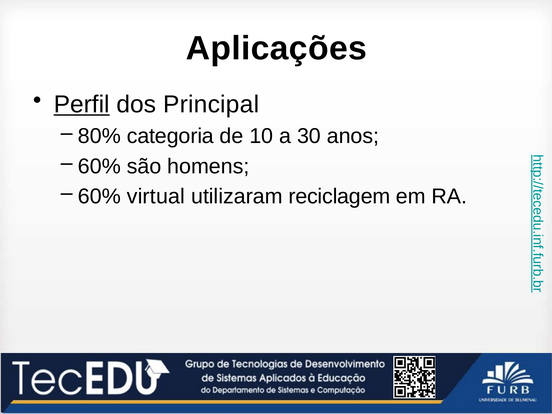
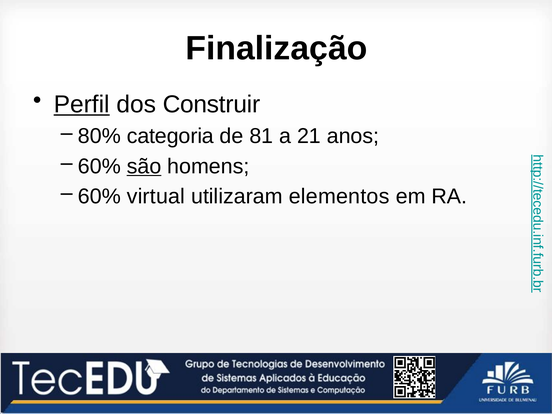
Aplicações: Aplicações -> Finalização
Principal: Principal -> Construir
10: 10 -> 81
30: 30 -> 21
são underline: none -> present
reciclagem: reciclagem -> elementos
